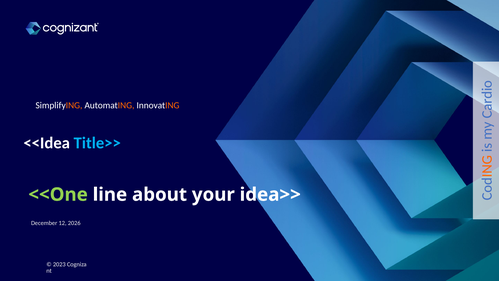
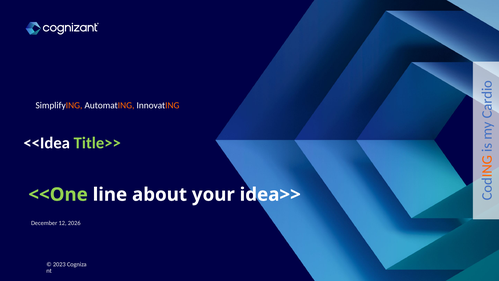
Title>> colour: light blue -> light green
